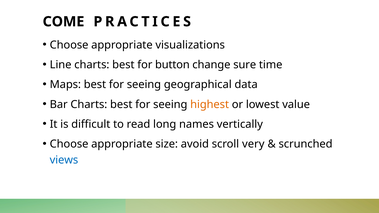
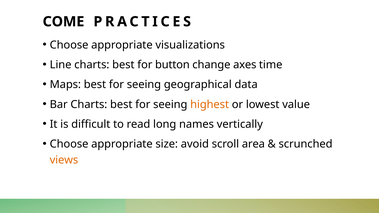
sure: sure -> axes
very: very -> area
views colour: blue -> orange
